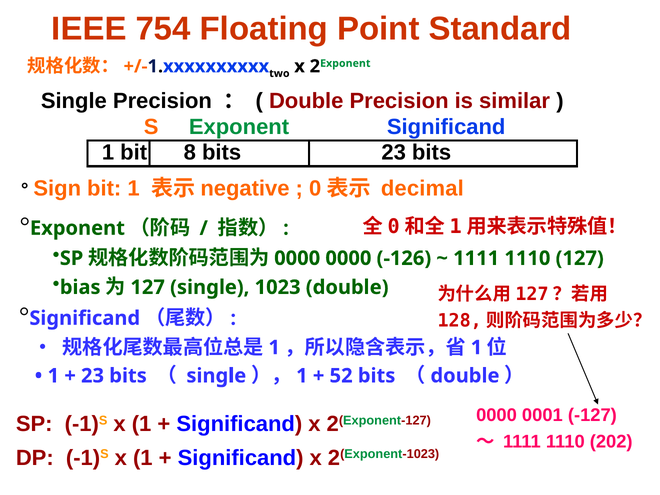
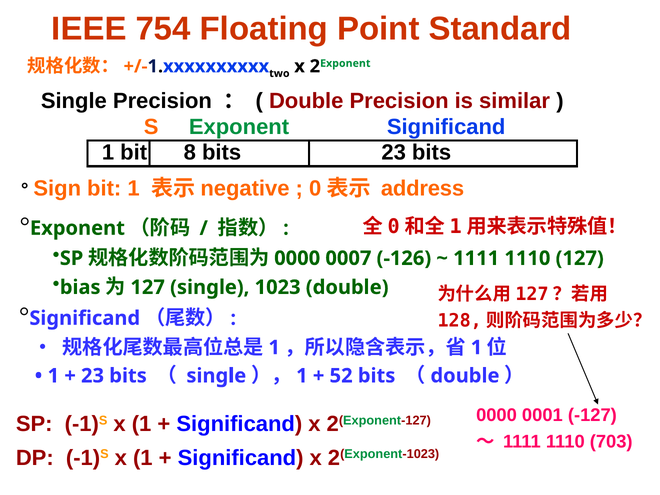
decimal: decimal -> address
0000 0000: 0000 -> 0007
202: 202 -> 703
